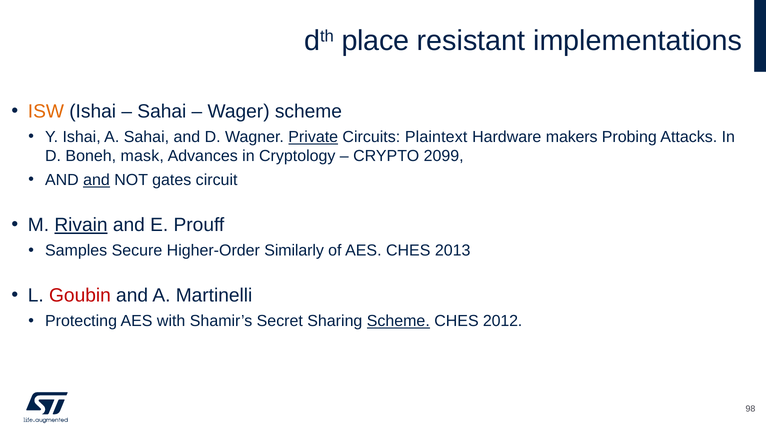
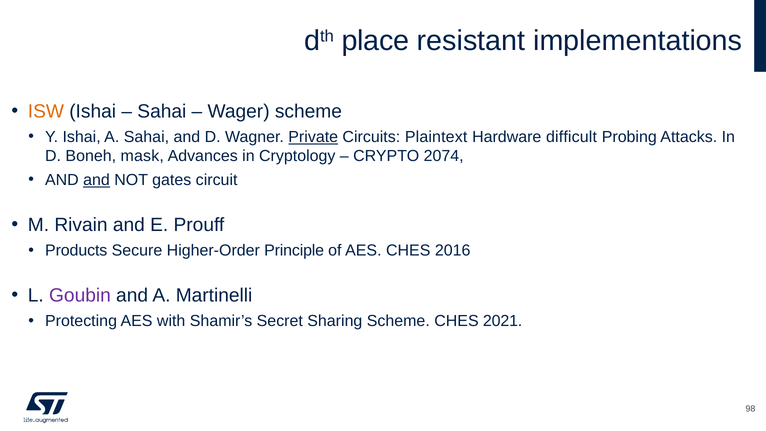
makers: makers -> difficult
2099: 2099 -> 2074
Rivain underline: present -> none
Samples: Samples -> Products
Similarly: Similarly -> Principle
2013: 2013 -> 2016
Goubin colour: red -> purple
Scheme at (398, 321) underline: present -> none
2012: 2012 -> 2021
